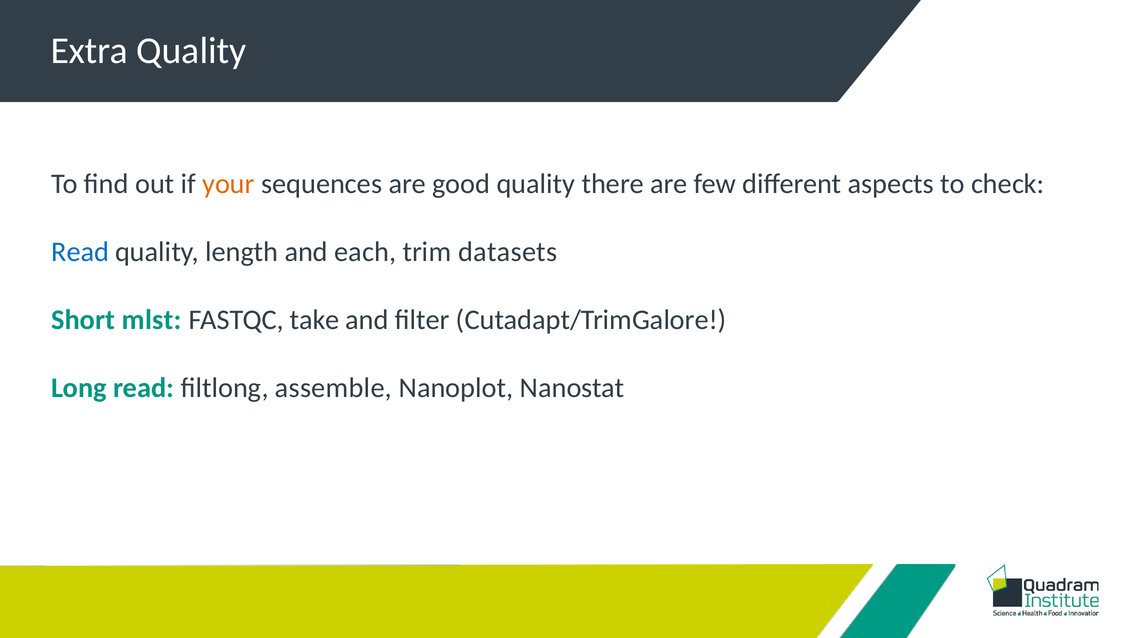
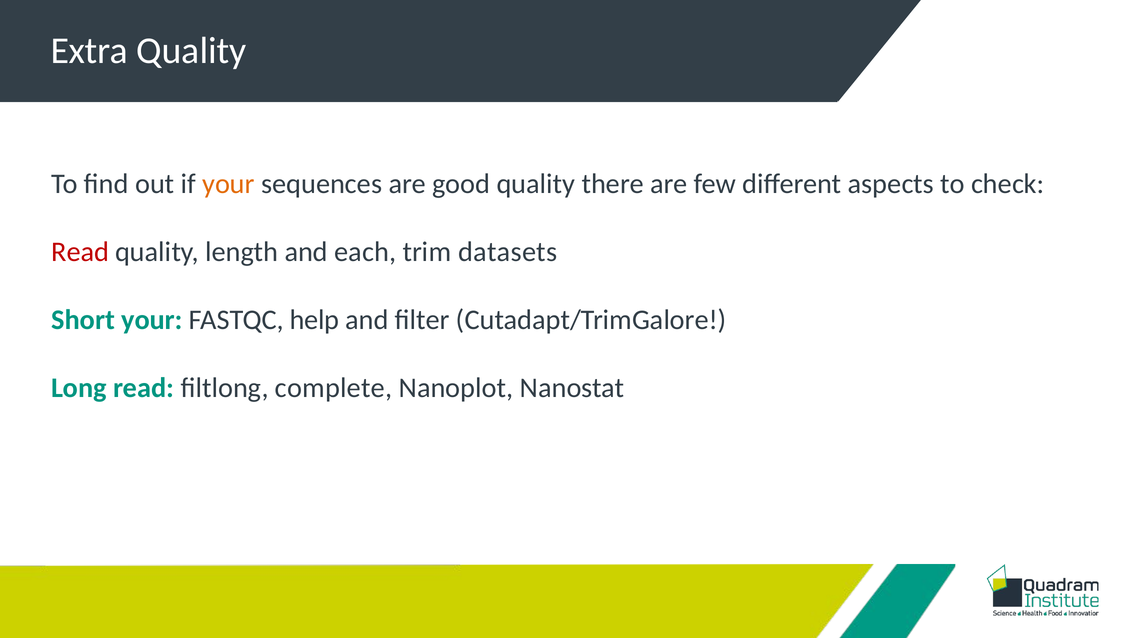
Read at (80, 252) colour: blue -> red
Short mlst: mlst -> your
take: take -> help
assemble: assemble -> complete
